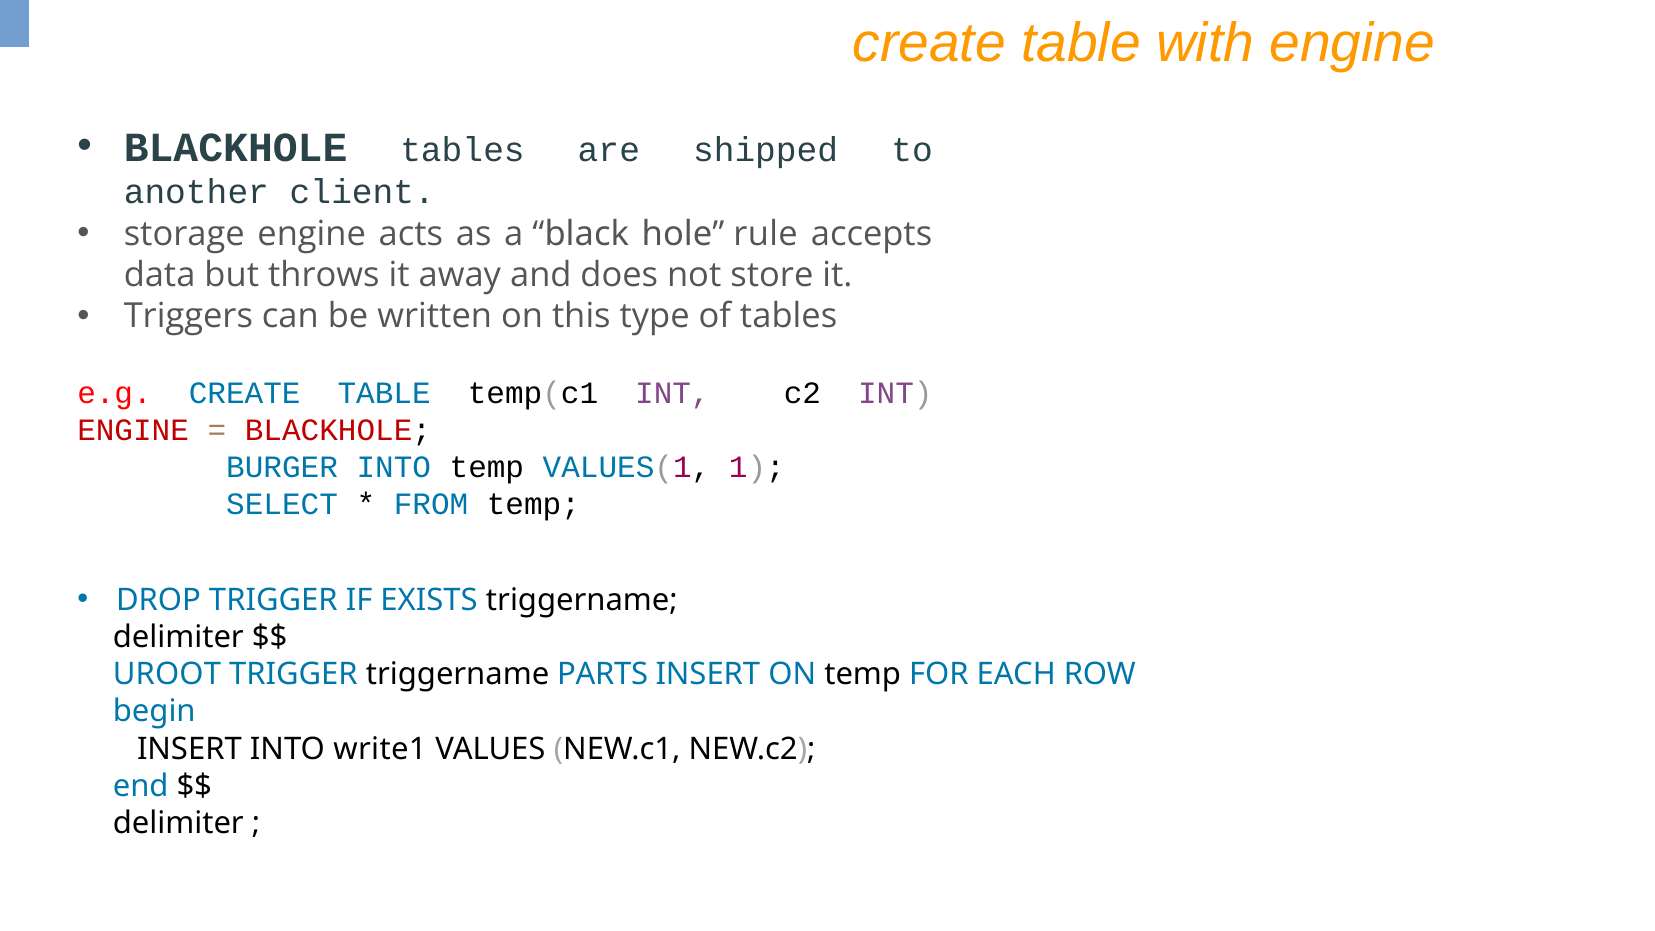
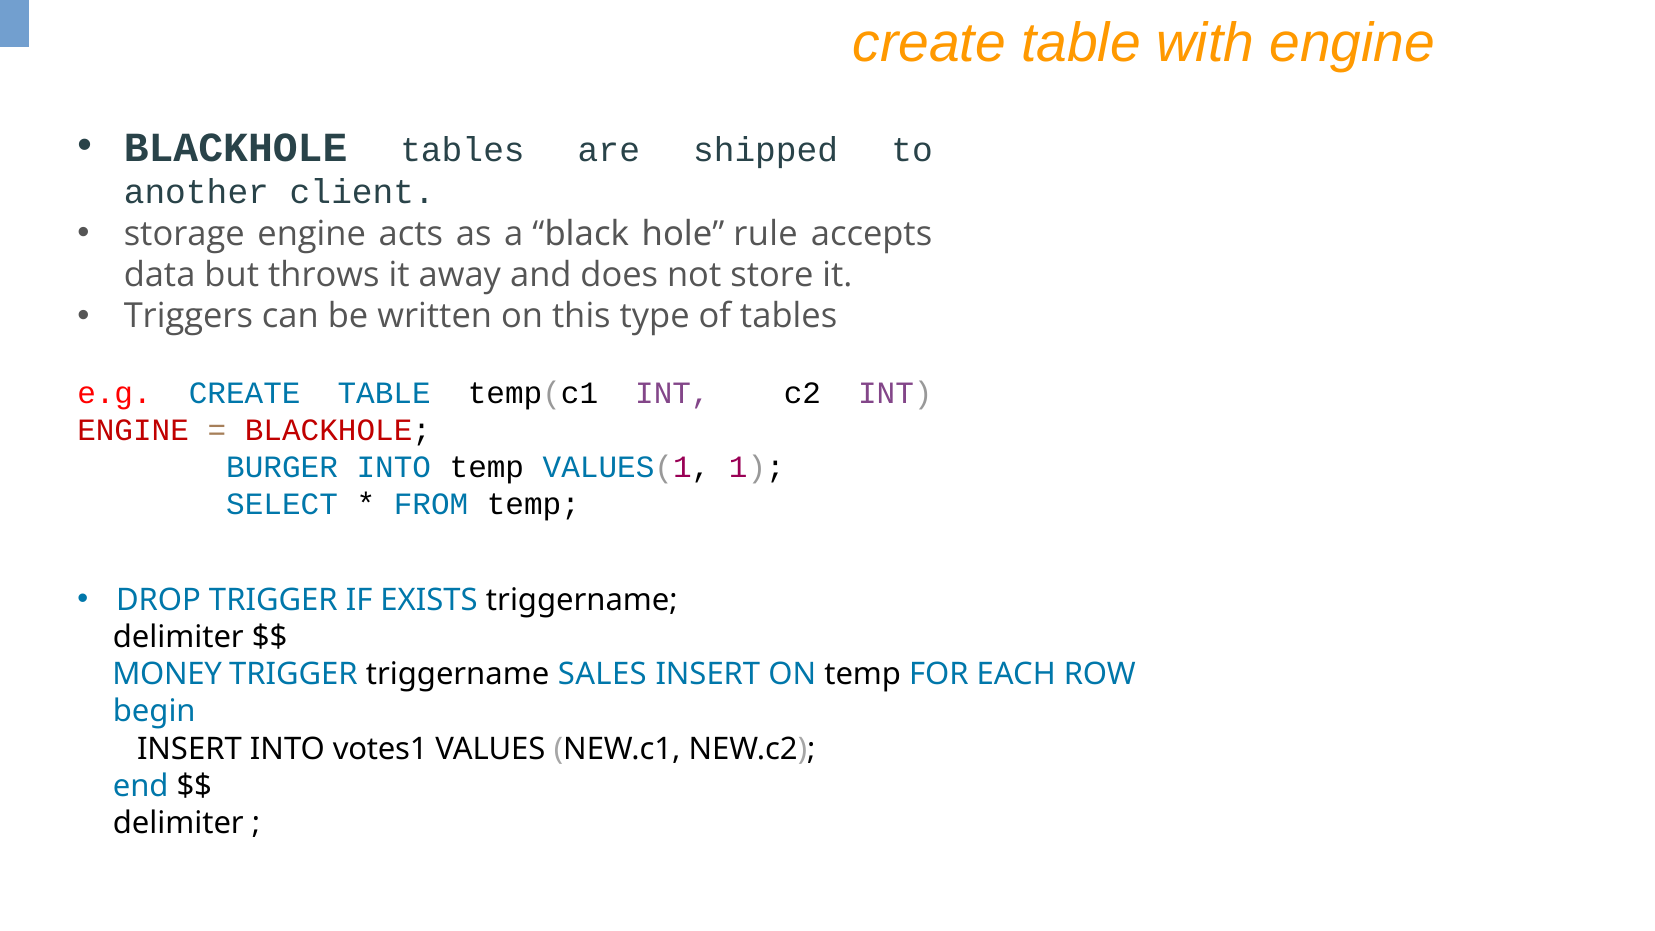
UROOT: UROOT -> MONEY
PARTS: PARTS -> SALES
write1: write1 -> votes1
